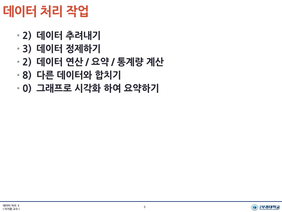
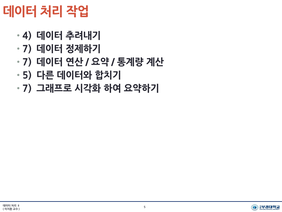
2 at (27, 36): 2 -> 4
3 at (27, 49): 3 -> 7
2 at (27, 62): 2 -> 7
8 at (27, 75): 8 -> 5
0 at (27, 89): 0 -> 7
